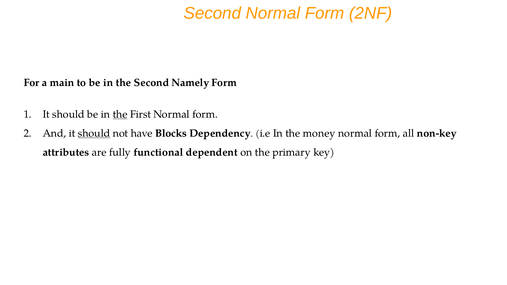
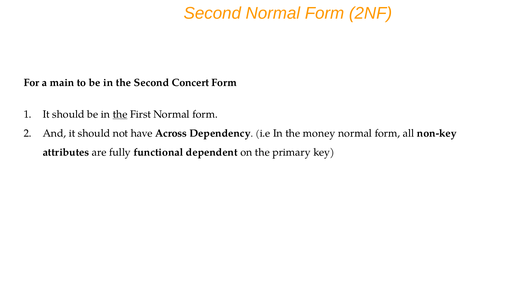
Namely: Namely -> Concert
should at (94, 133) underline: present -> none
Blocks: Blocks -> Across
